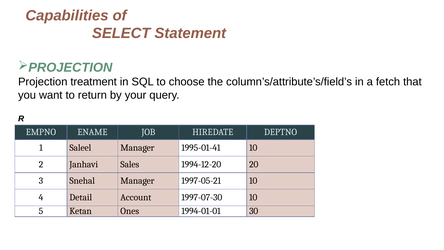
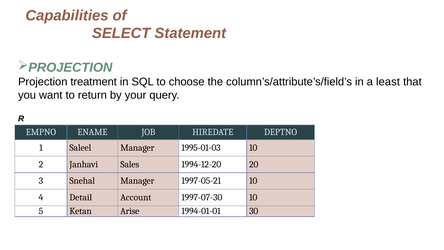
fetch: fetch -> least
1995-01-41: 1995-01-41 -> 1995-01-03
Ones: Ones -> Arise
